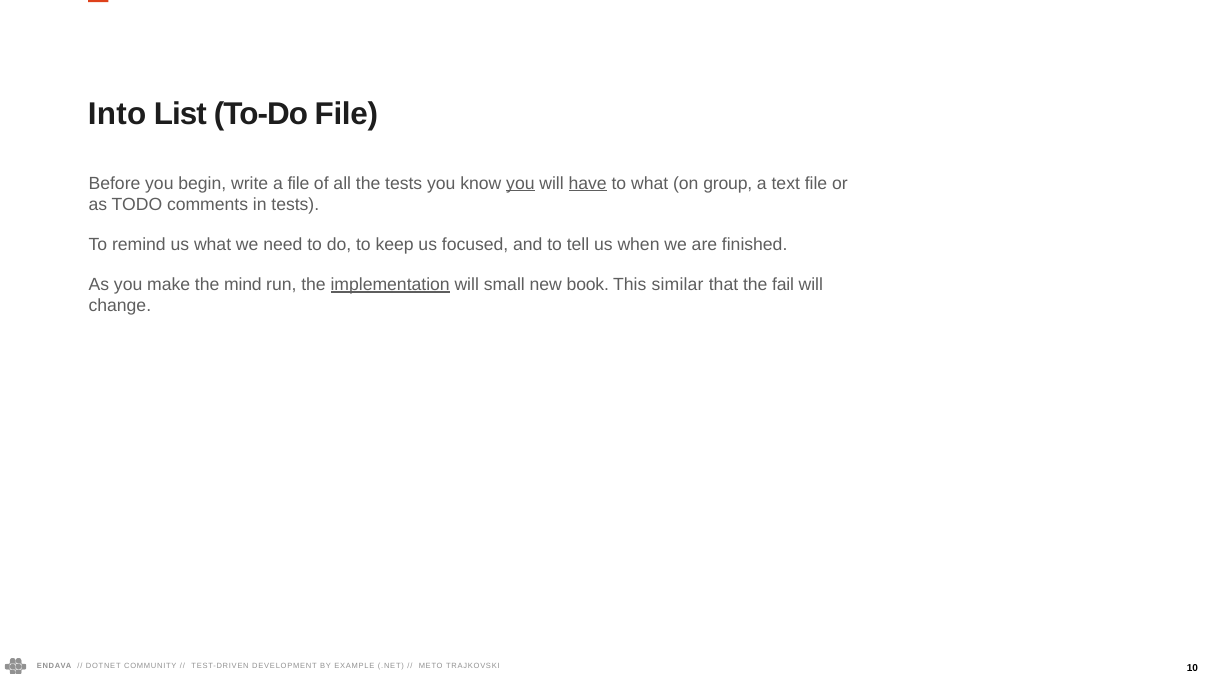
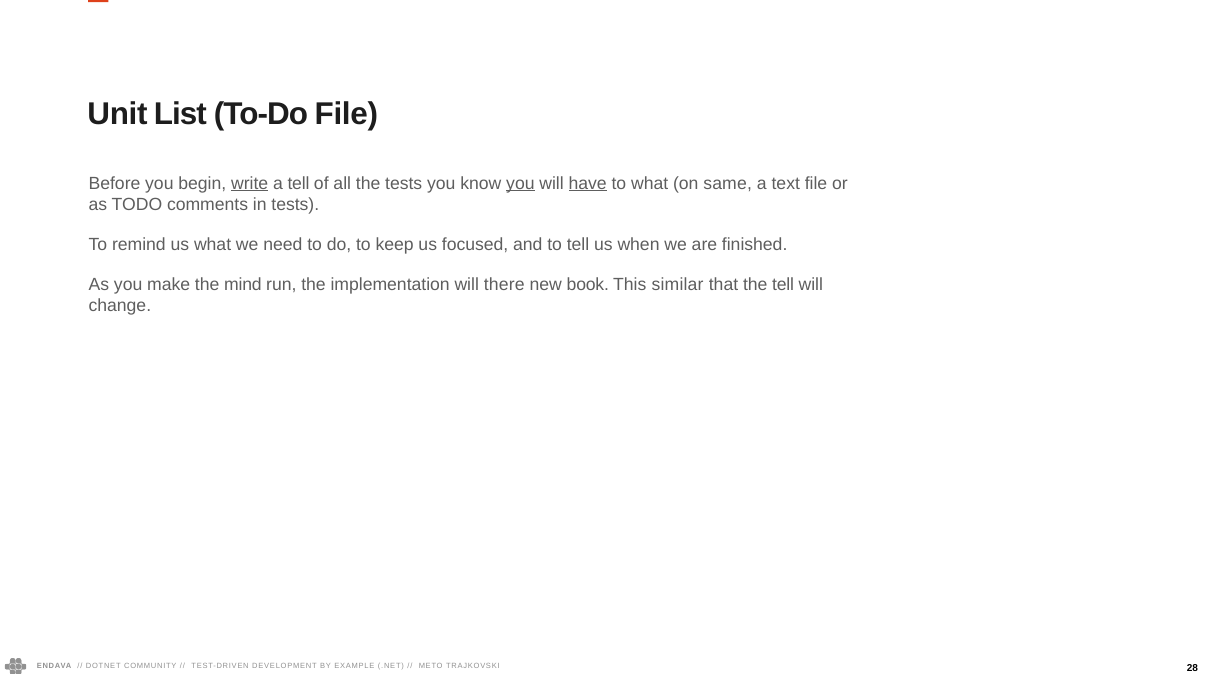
Into: Into -> Unit
write underline: none -> present
a file: file -> tell
group: group -> same
implementation underline: present -> none
small: small -> there
the fail: fail -> tell
10: 10 -> 28
